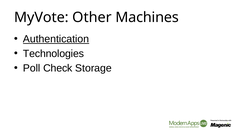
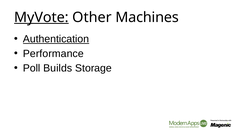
MyVote underline: none -> present
Technologies: Technologies -> Performance
Check: Check -> Builds
